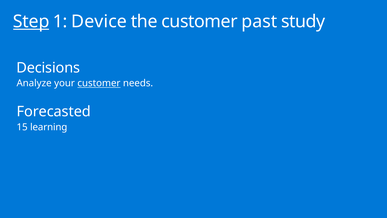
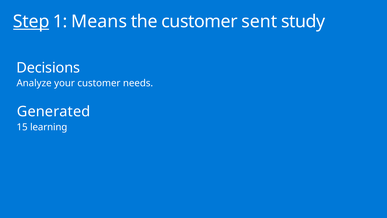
Device: Device -> Means
past: past -> sent
customer at (99, 83) underline: present -> none
Forecasted: Forecasted -> Generated
